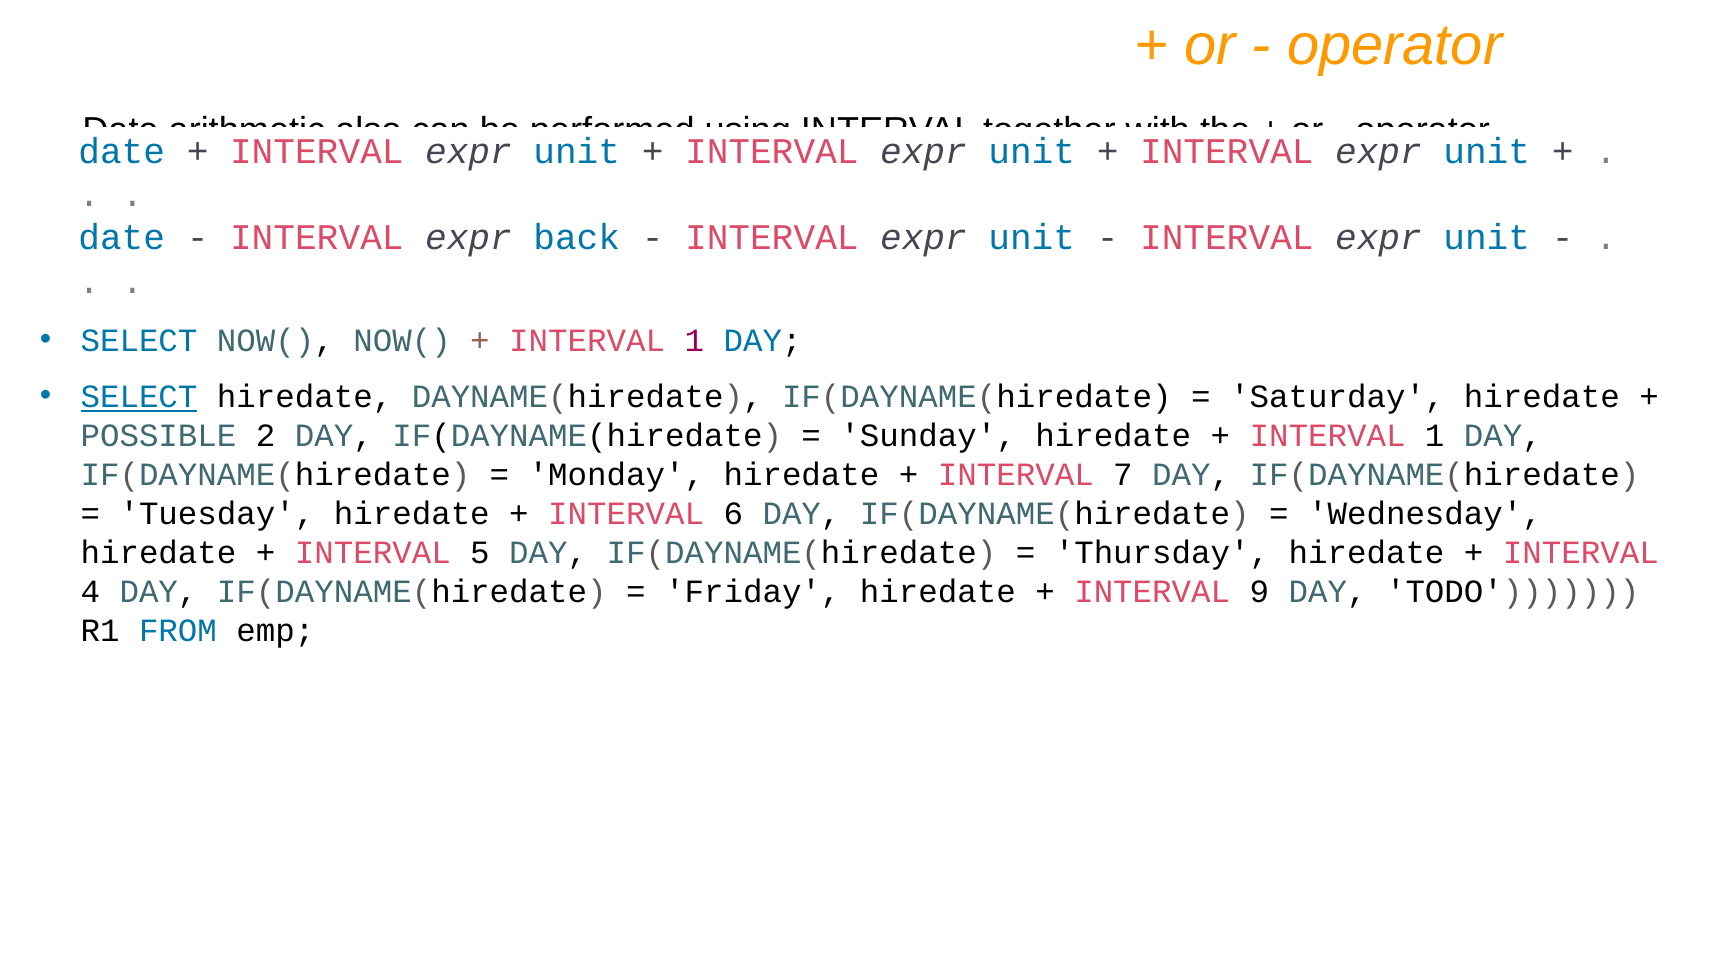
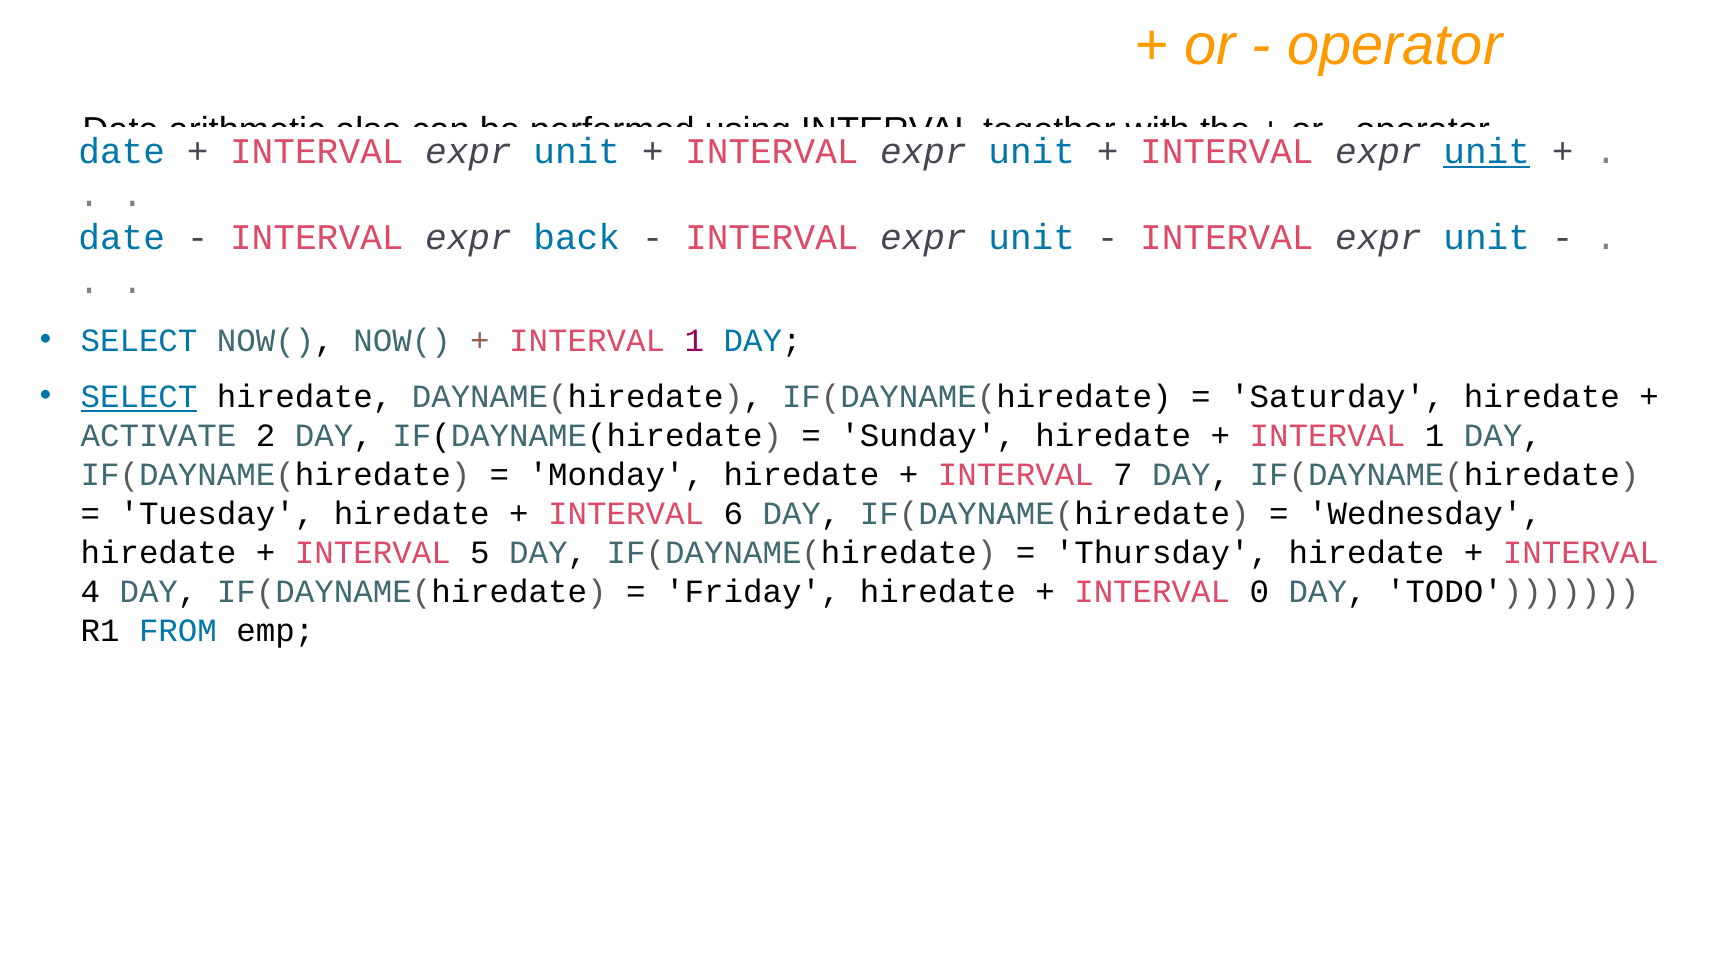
unit at (1487, 151) underline: none -> present
POSSIBLE: POSSIBLE -> ACTIVATE
9: 9 -> 0
